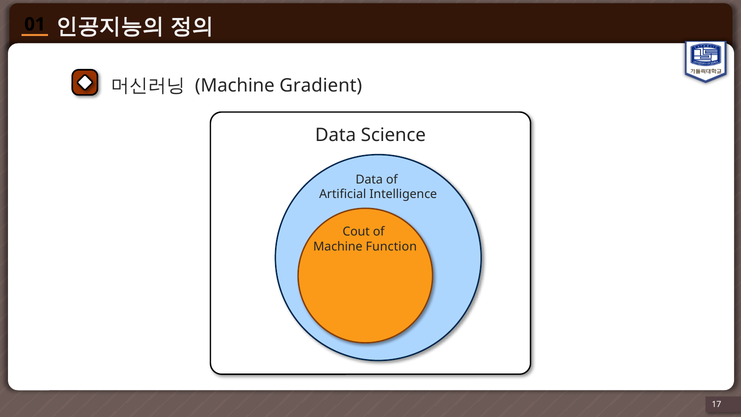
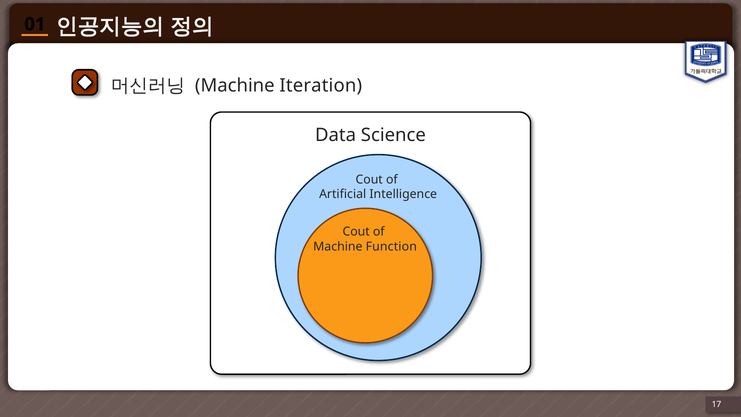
Gradient: Gradient -> Iteration
Data at (369, 179): Data -> Cout
